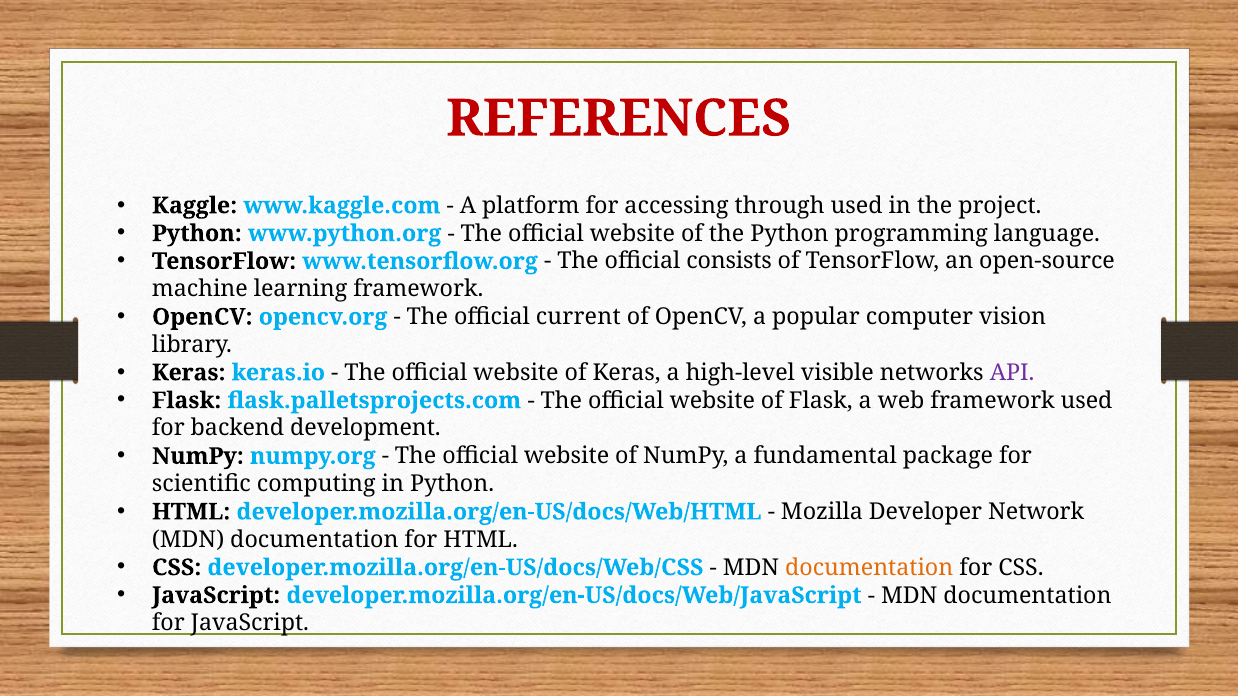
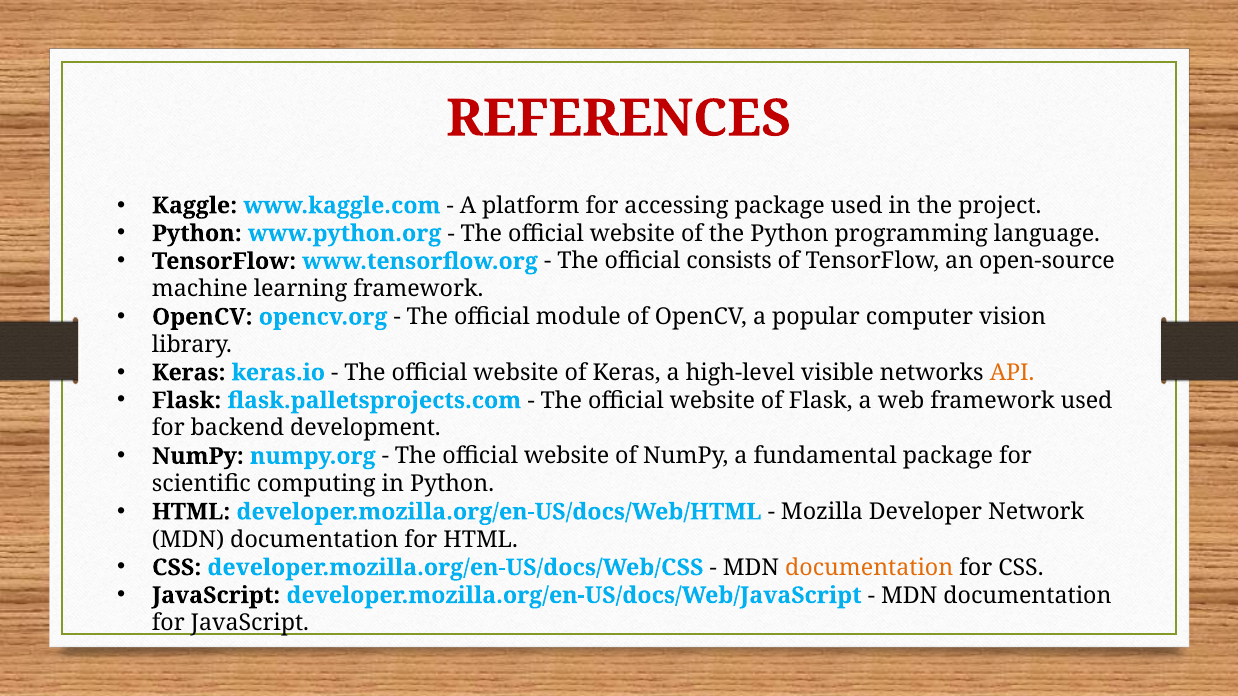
accessing through: through -> package
current: current -> module
API colour: purple -> orange
